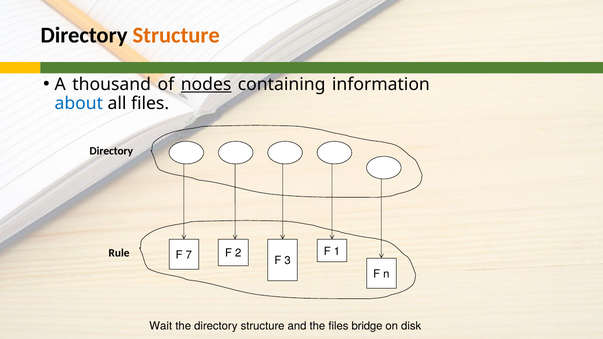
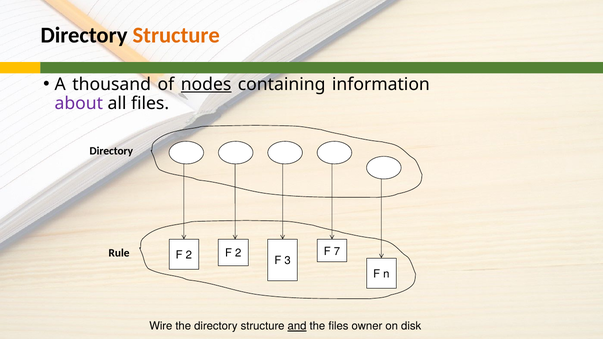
about colour: blue -> purple
1: 1 -> 7
7 at (189, 255): 7 -> 2
Wait: Wait -> Wire
and underline: none -> present
bridge: bridge -> owner
